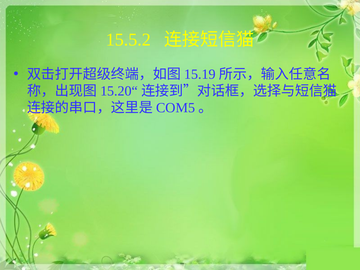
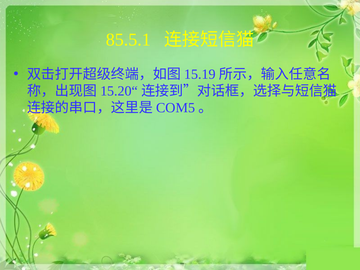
15.5.2: 15.5.2 -> 85.5.1
